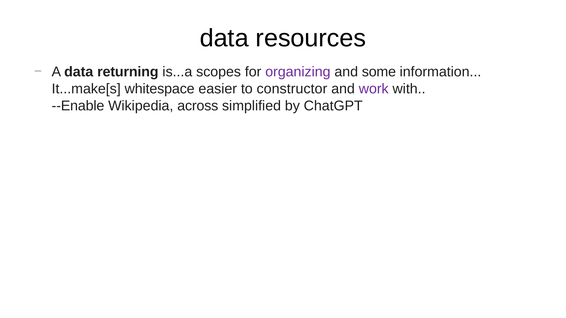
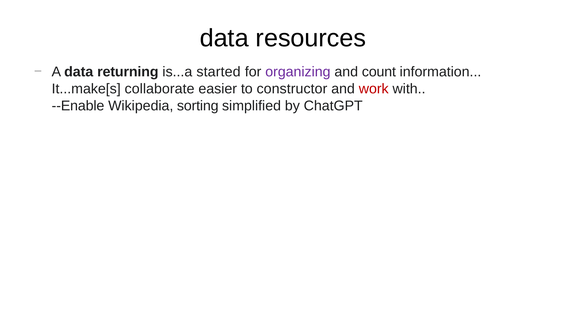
scopes: scopes -> started
some: some -> count
whitespace: whitespace -> collaborate
work colour: purple -> red
across: across -> sorting
